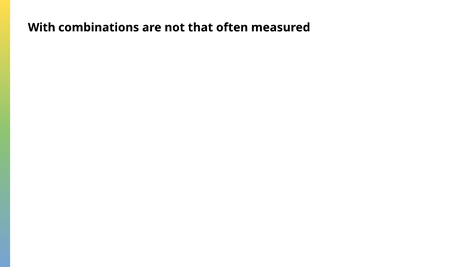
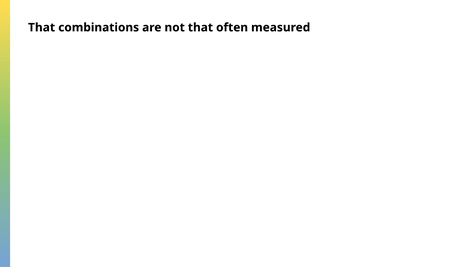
With at (42, 27): With -> That
